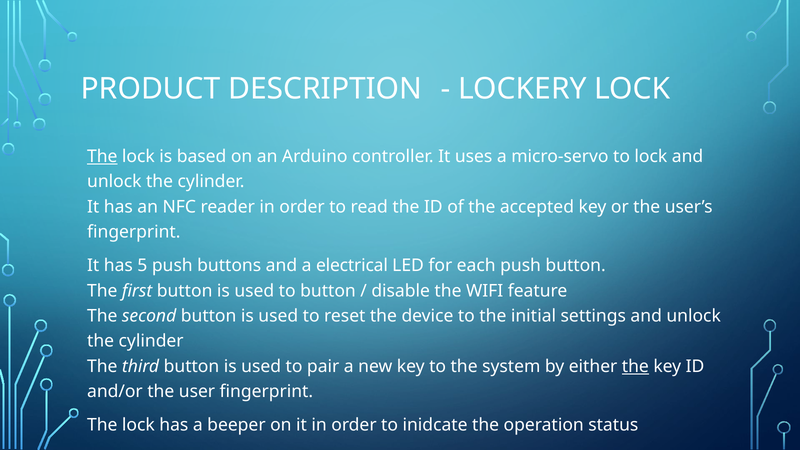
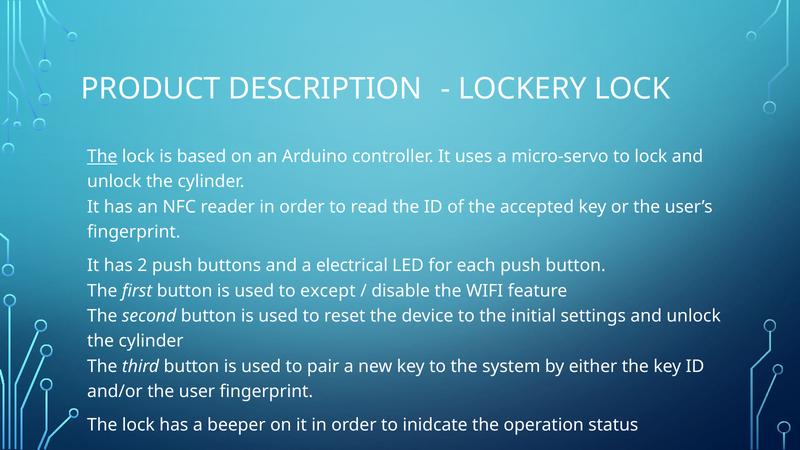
5: 5 -> 2
to button: button -> except
the at (635, 366) underline: present -> none
